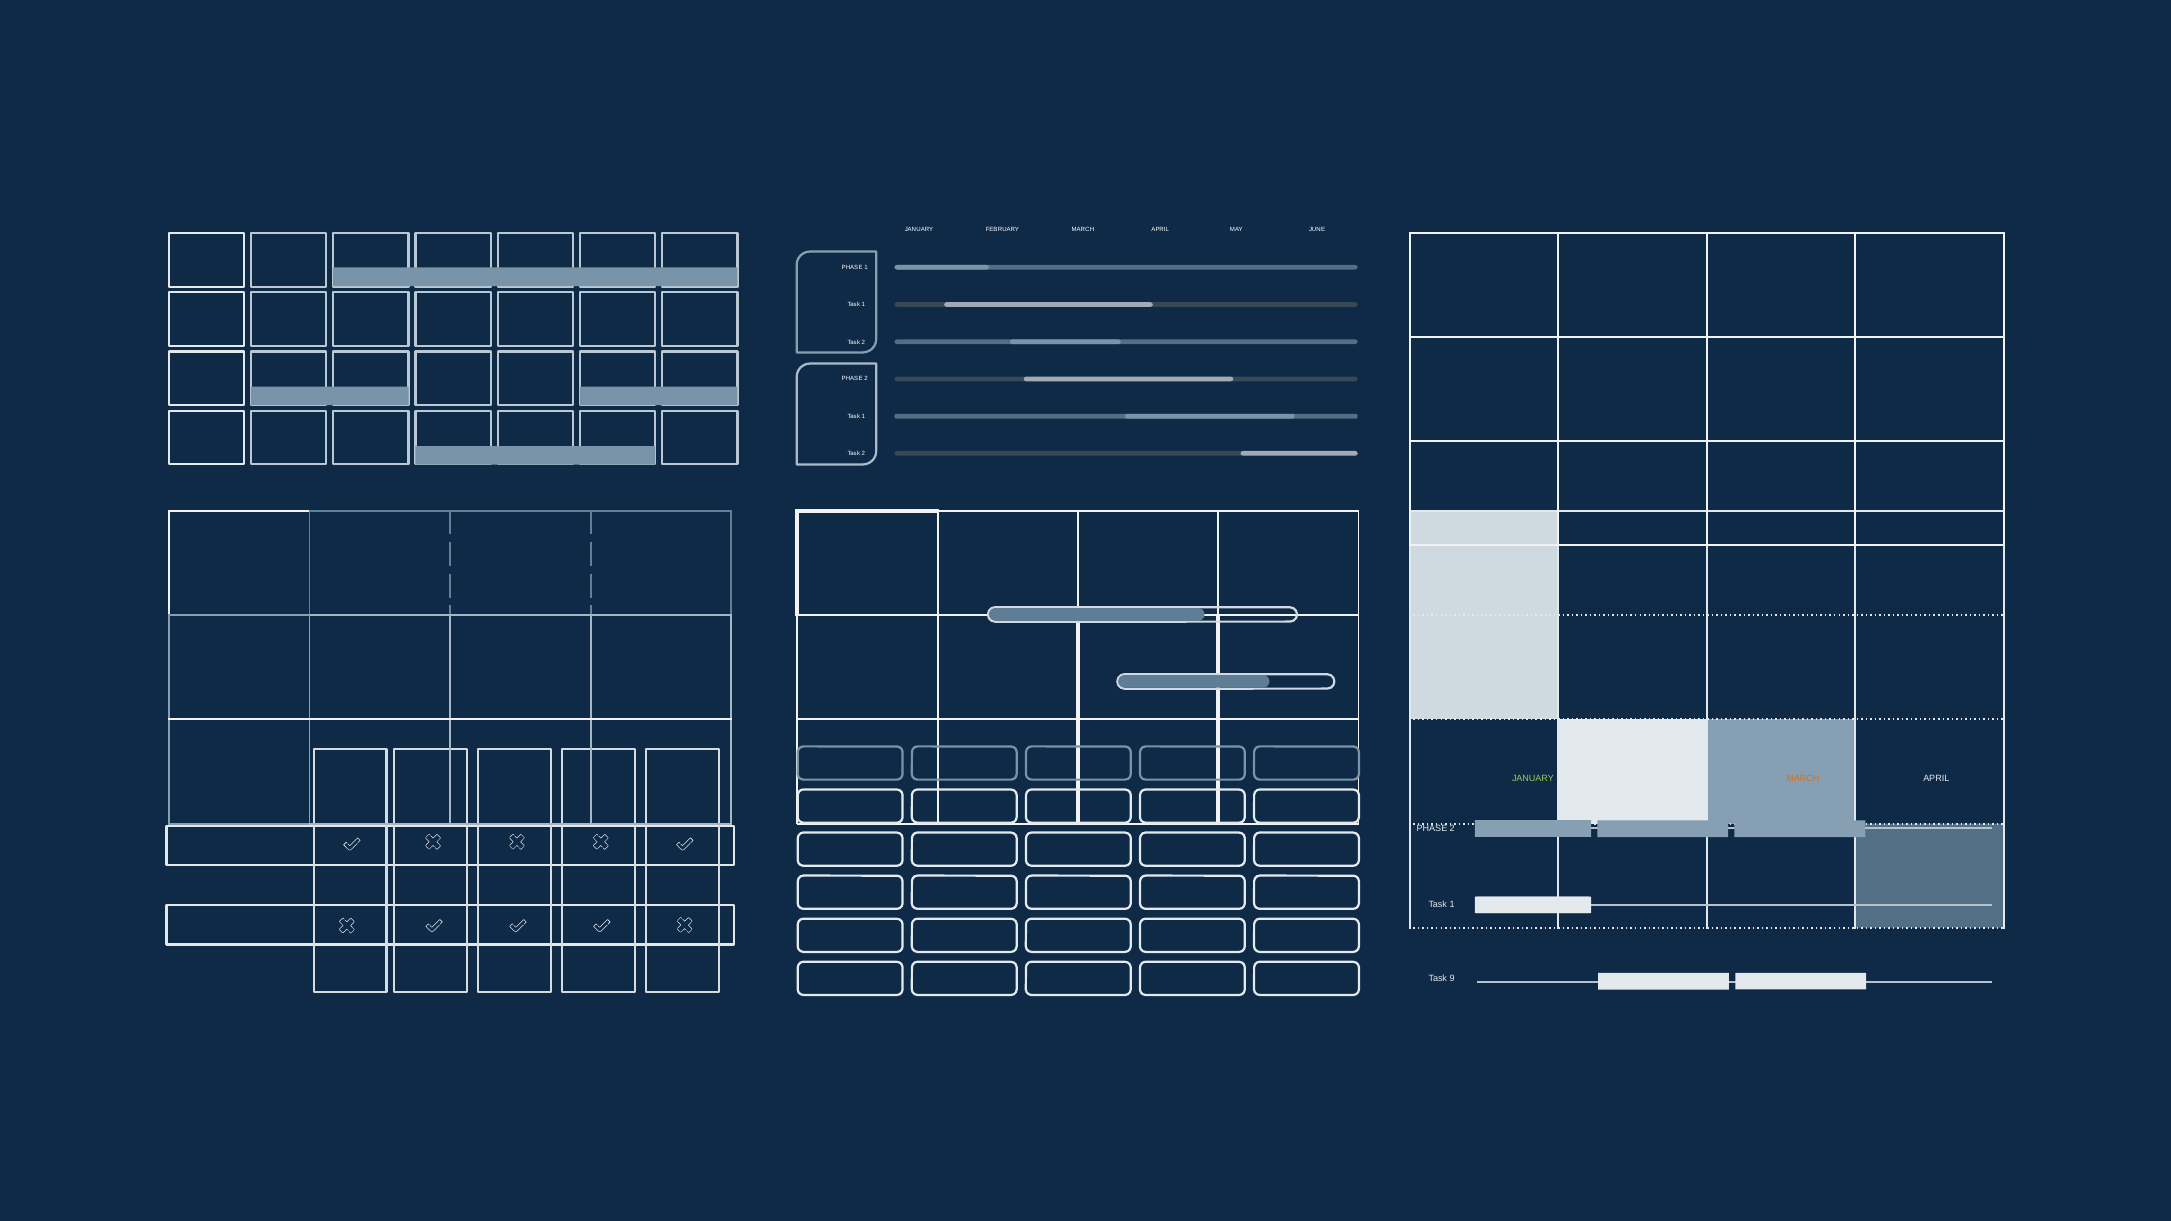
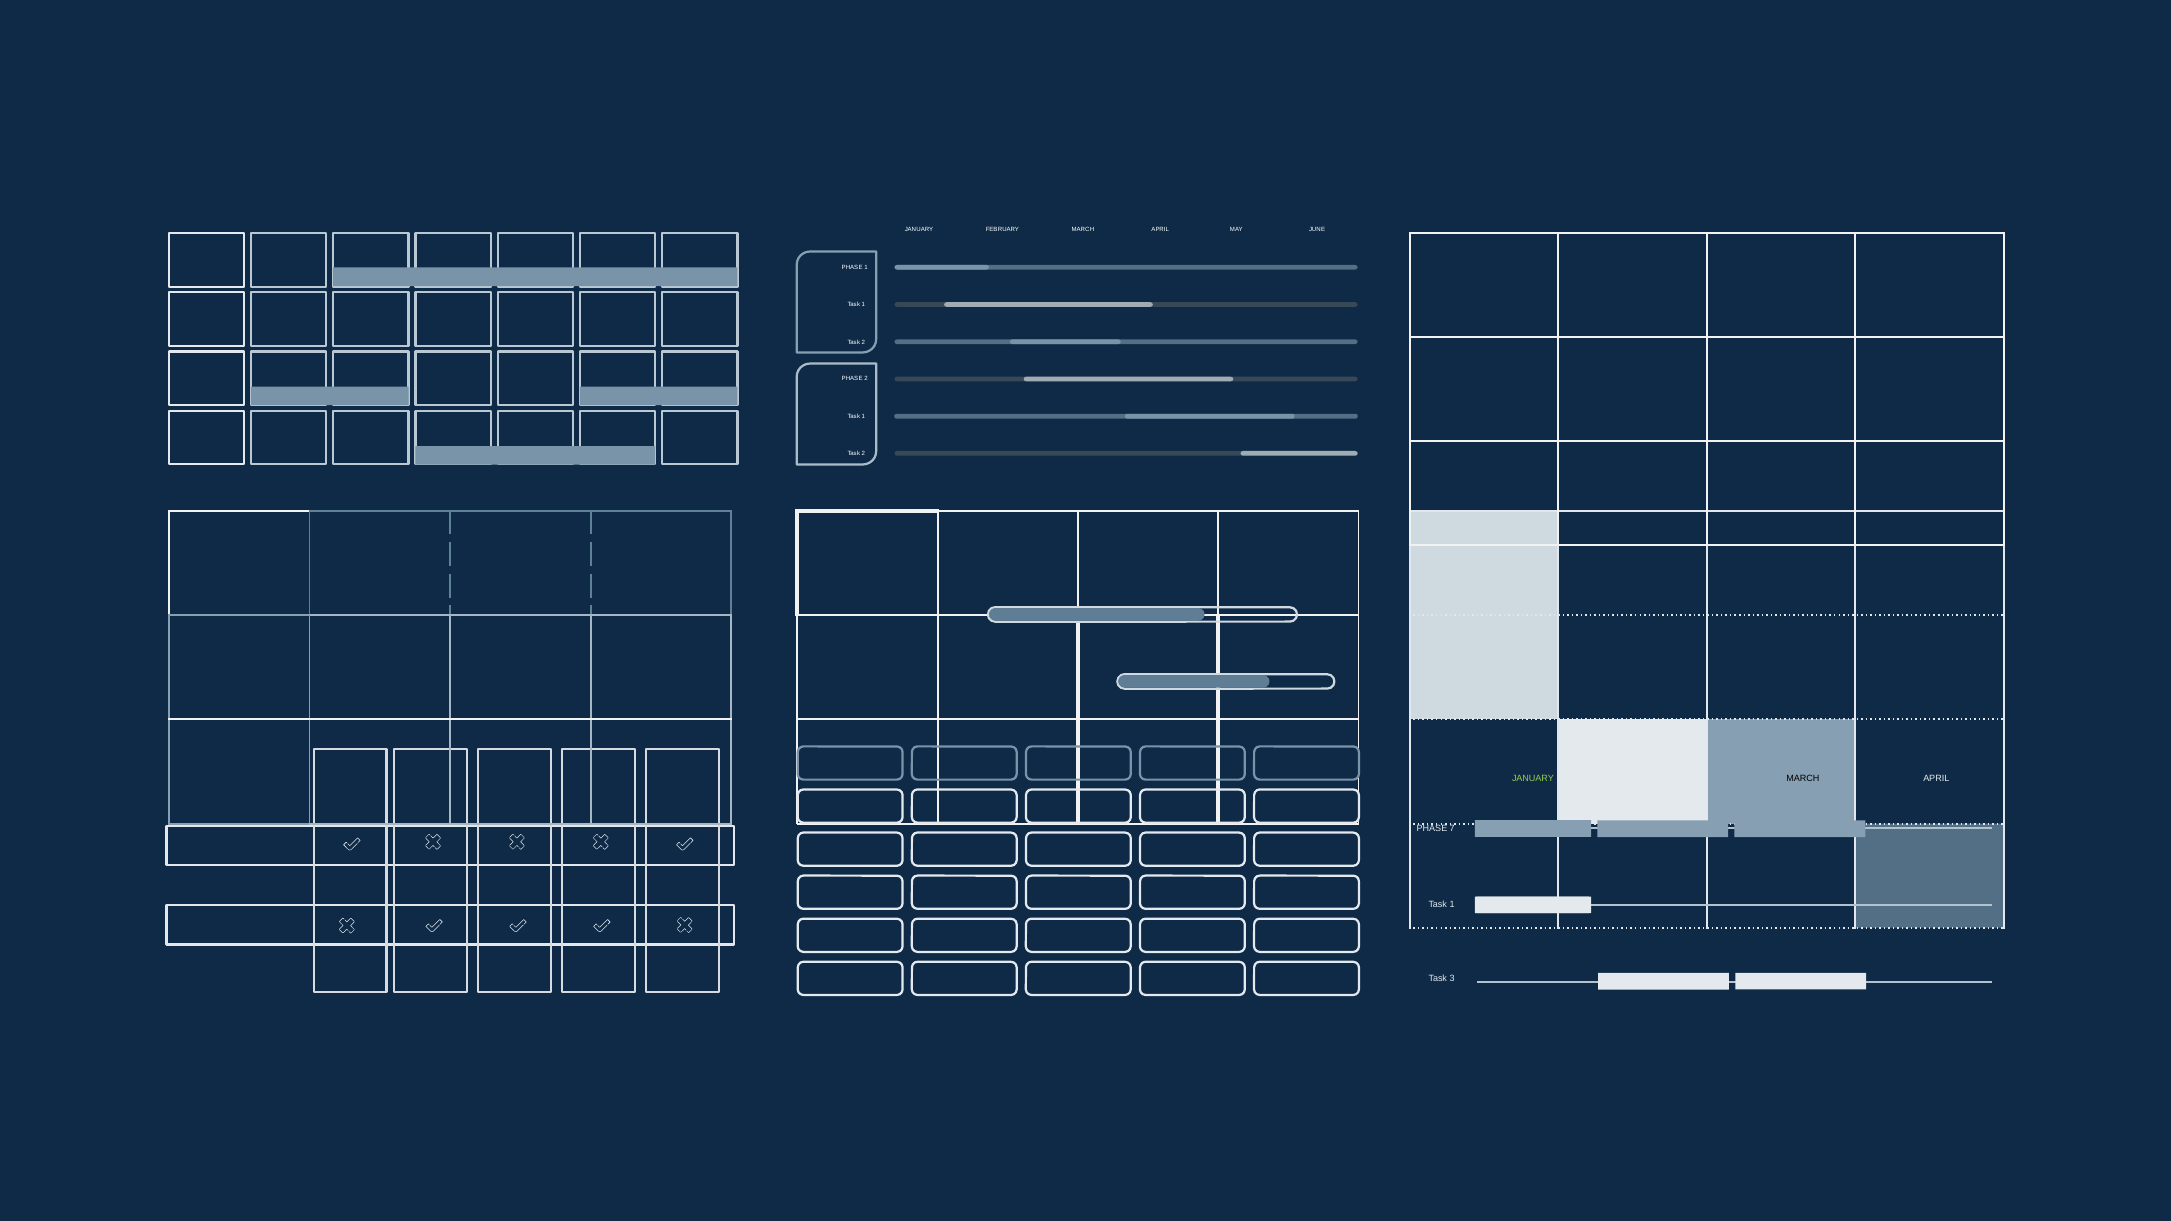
MARCH at (1803, 779) colour: orange -> black
2 at (1452, 829): 2 -> 7
9: 9 -> 3
